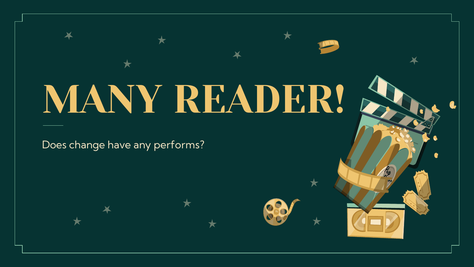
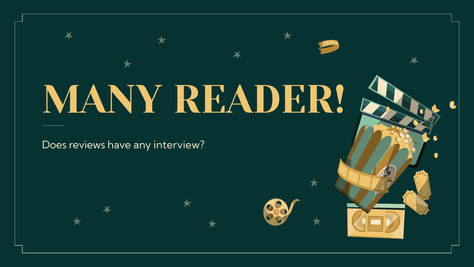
change: change -> reviews
performs: performs -> interview
